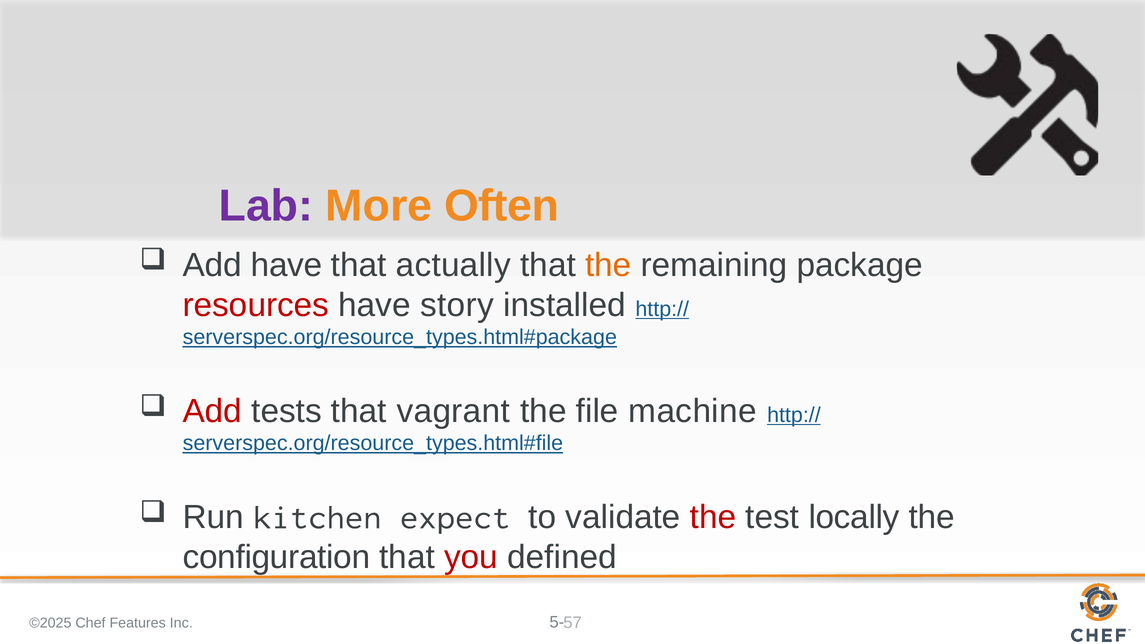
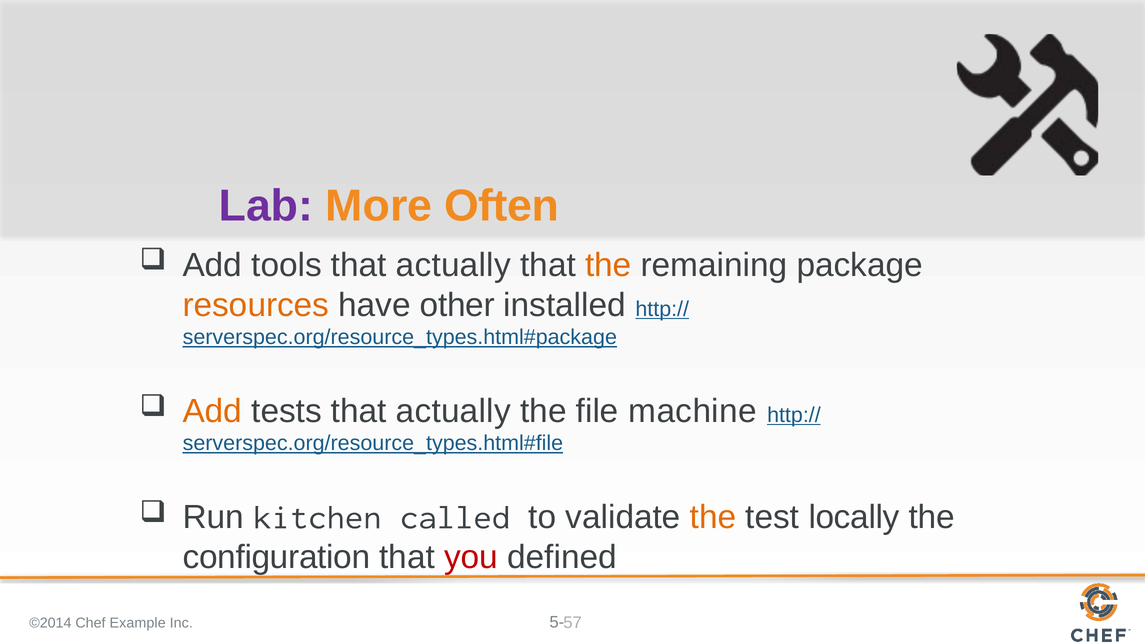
Add have: have -> tools
resources colour: red -> orange
story: story -> other
Add at (212, 411) colour: red -> orange
tests that vagrant: vagrant -> actually
expect: expect -> called
the at (713, 517) colour: red -> orange
©2025: ©2025 -> ©2014
Features: Features -> Example
